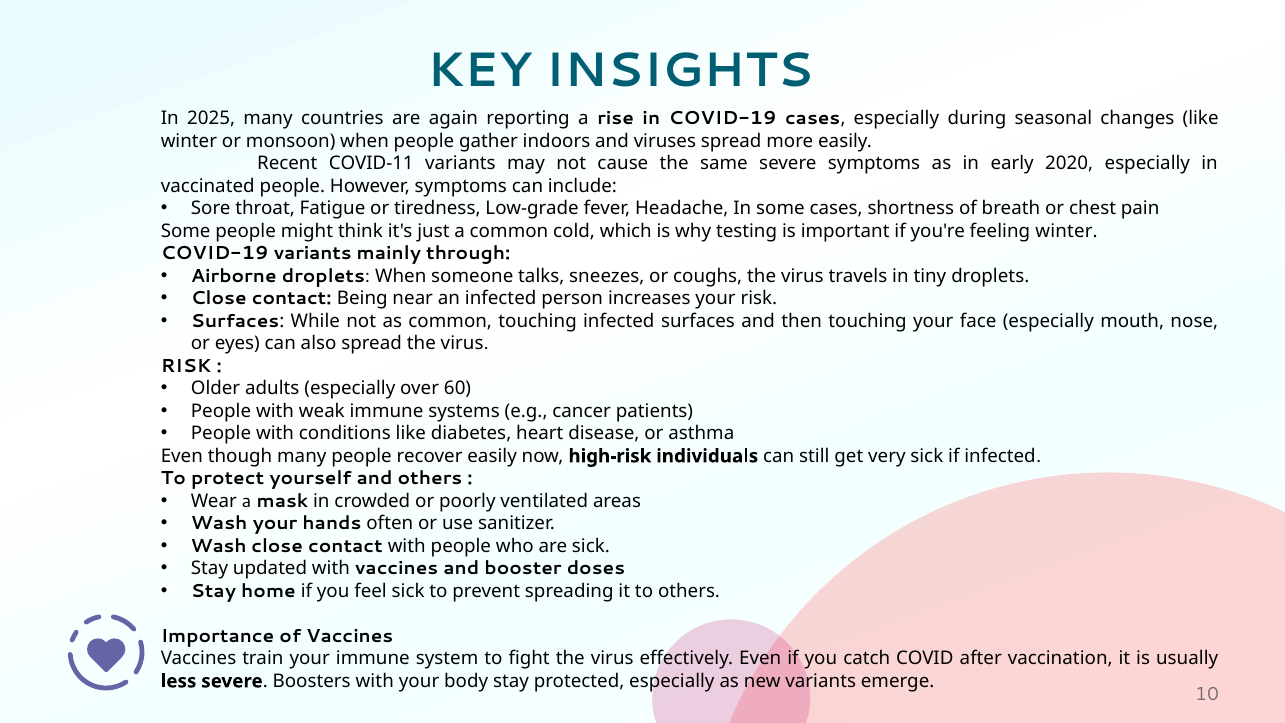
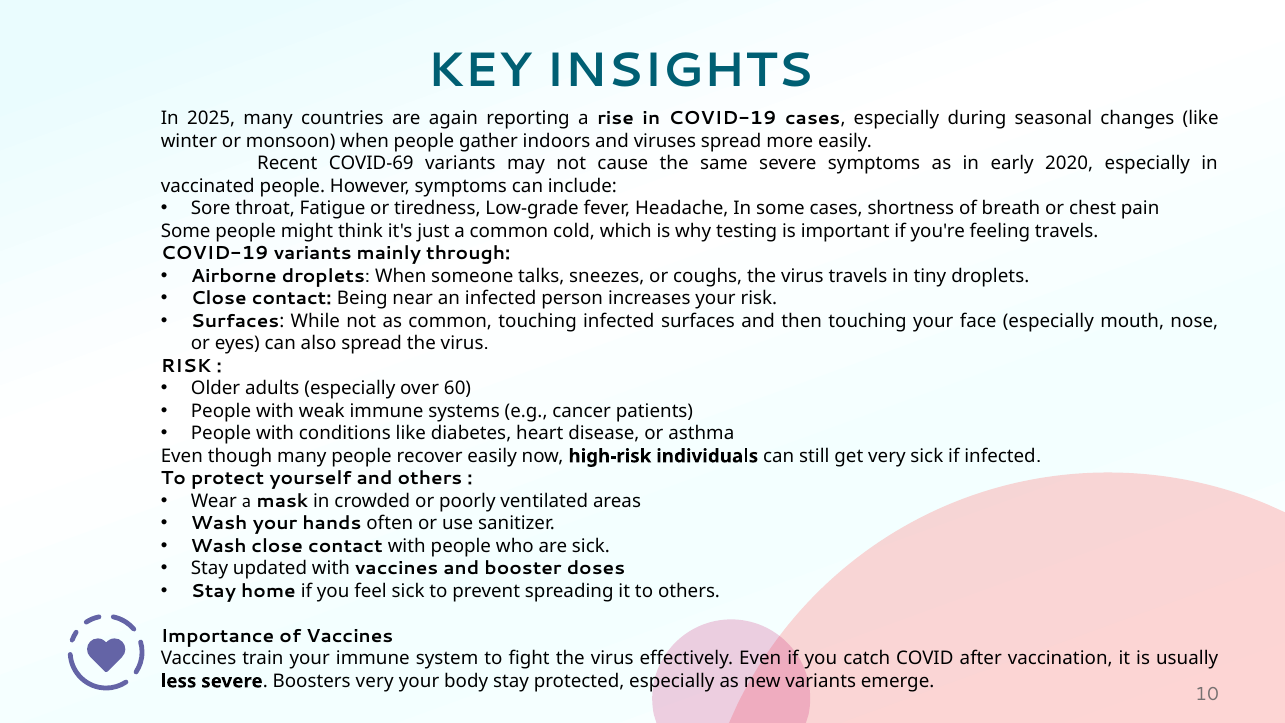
COVID-11: COVID-11 -> COVID-69
feeling winter: winter -> travels
Boosters with: with -> very
